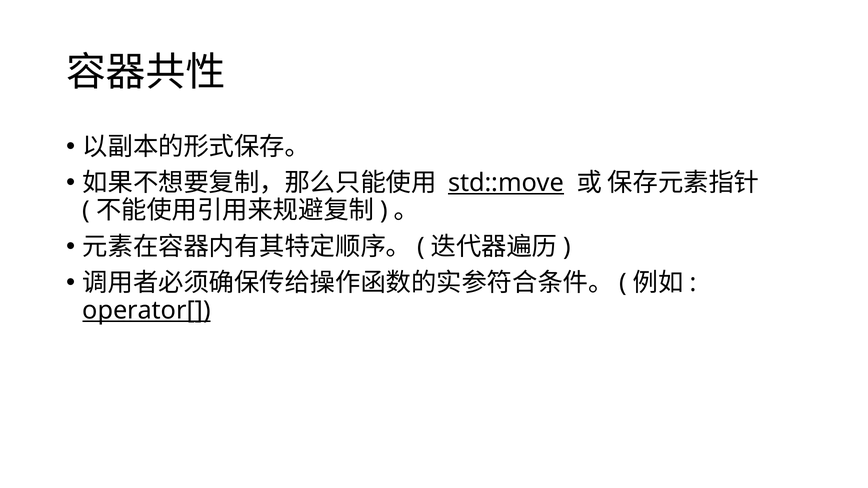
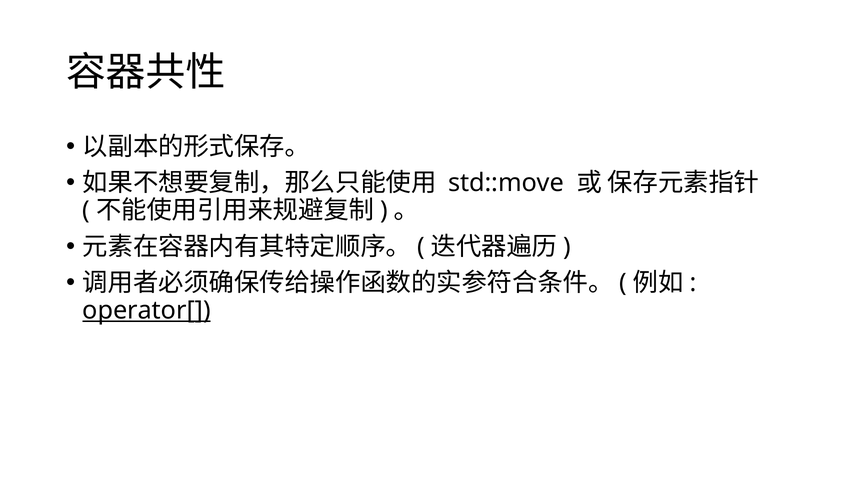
std::move underline: present -> none
